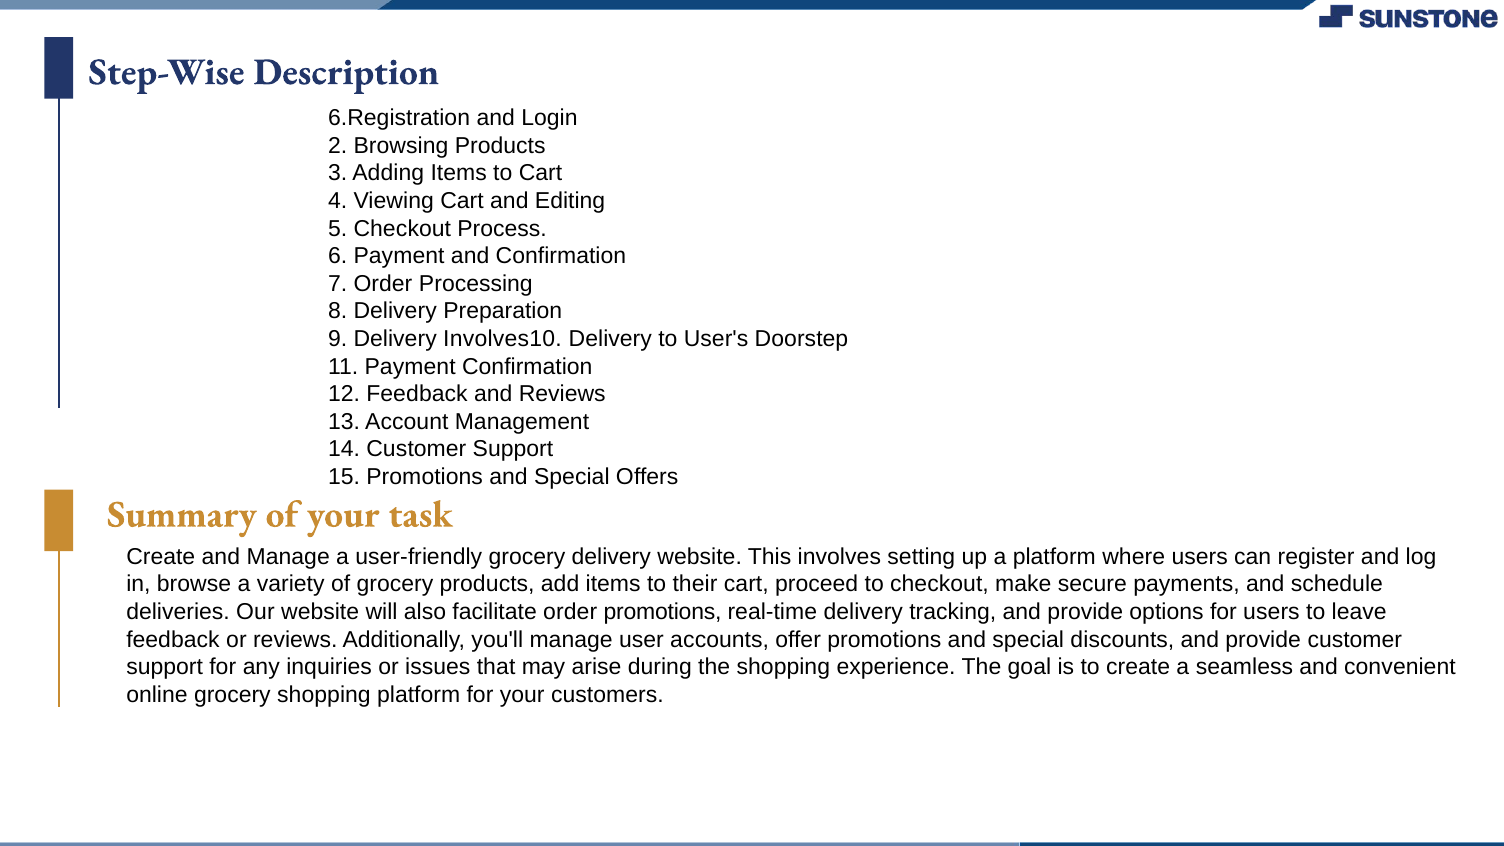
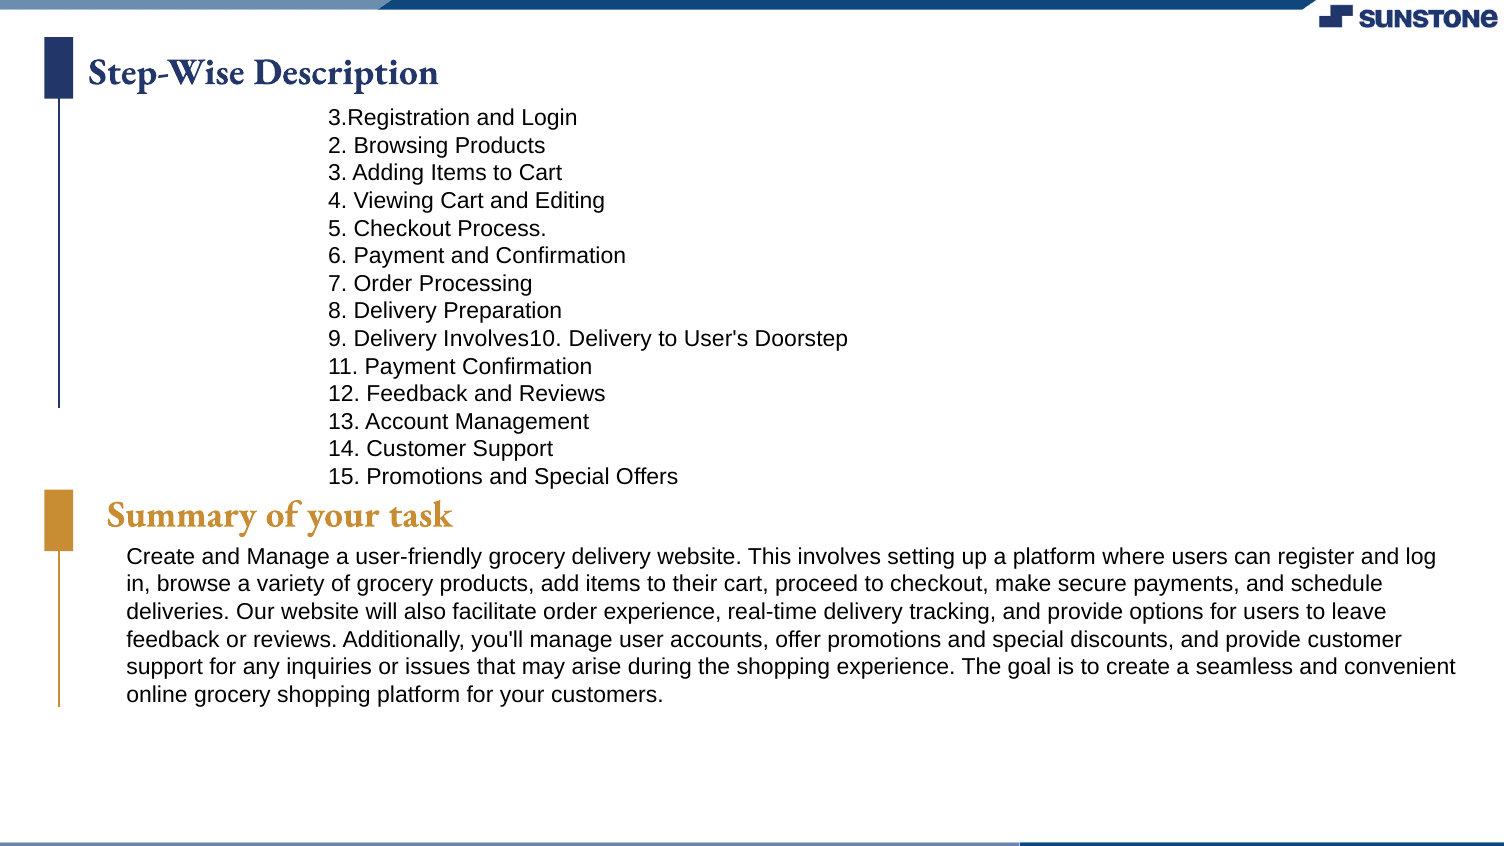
6.Registration: 6.Registration -> 3.Registration
order promotions: promotions -> experience
